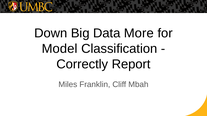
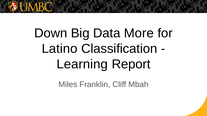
Model: Model -> Latino
Correctly: Correctly -> Learning
